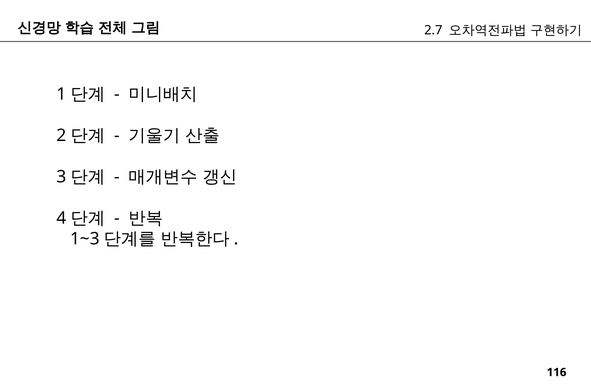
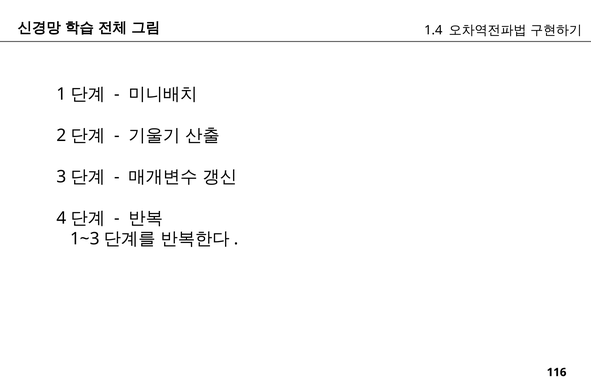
2.7: 2.7 -> 1.4
